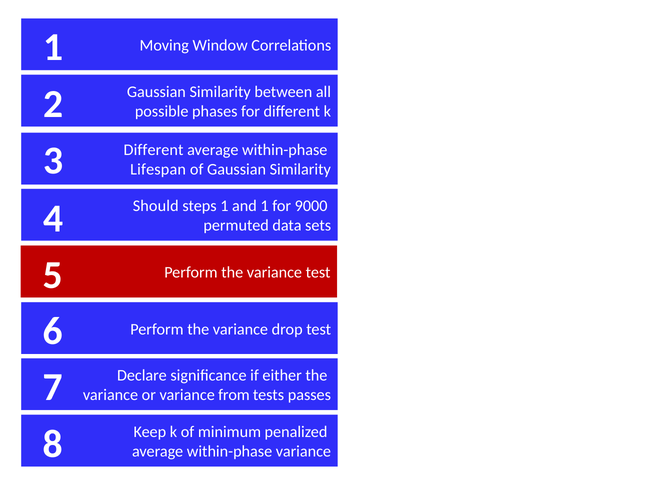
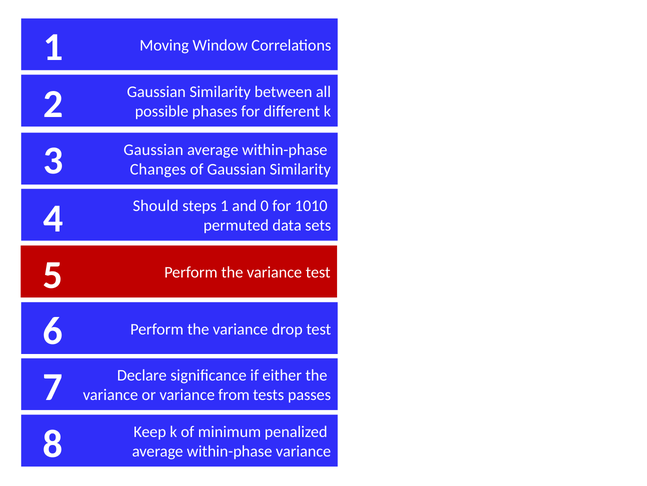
Different at (154, 150): Different -> Gaussian
Lifespan: Lifespan -> Changes
and 1: 1 -> 0
9000: 9000 -> 1010
